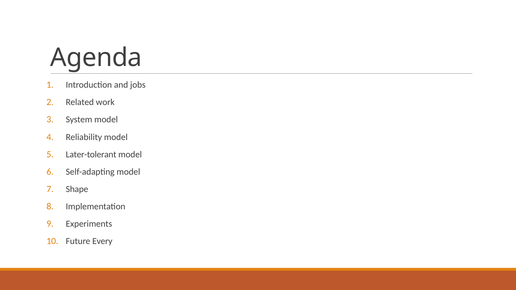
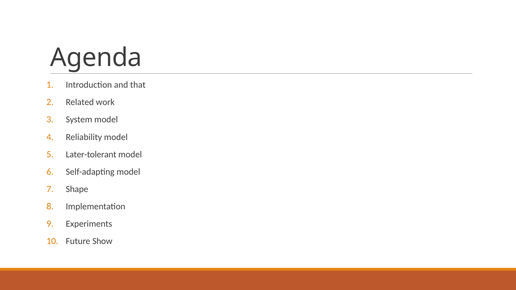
jobs: jobs -> that
Every: Every -> Show
